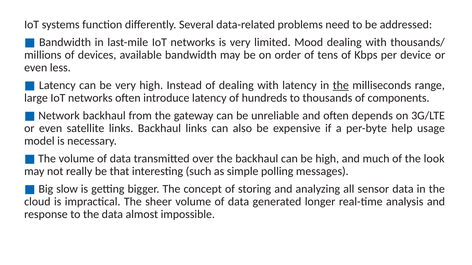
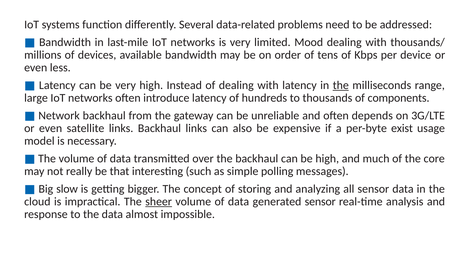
help: help -> exist
look: look -> core
sheer underline: none -> present
generated longer: longer -> sensor
